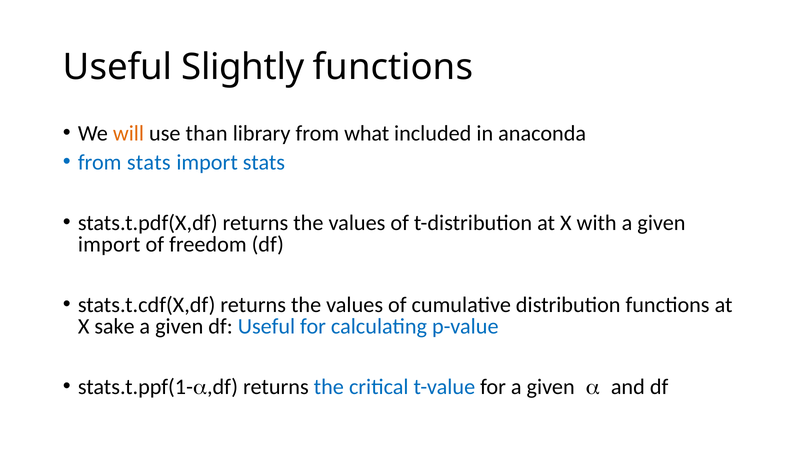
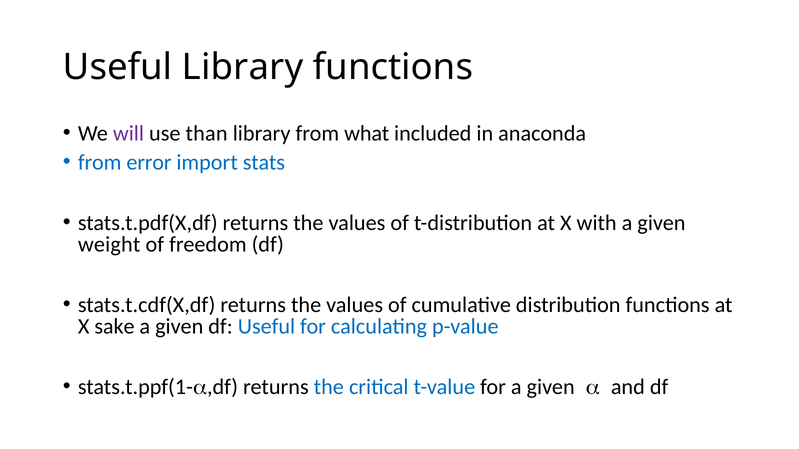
Useful Slightly: Slightly -> Library
will colour: orange -> purple
from stats: stats -> error
import at (109, 245): import -> weight
